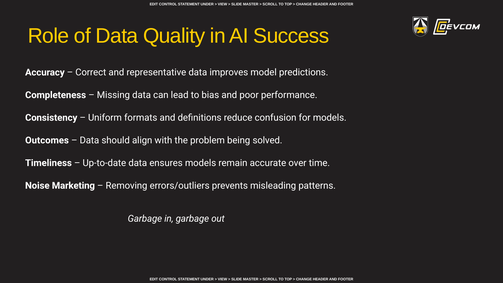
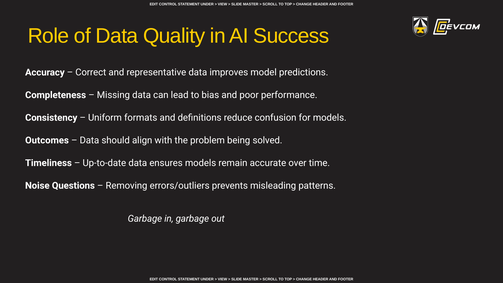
Marketing: Marketing -> Questions
